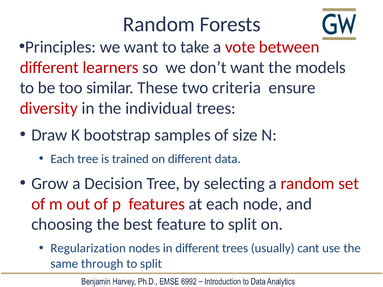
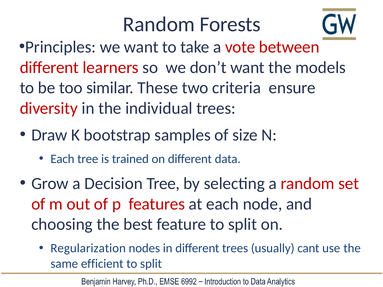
through: through -> efficient
